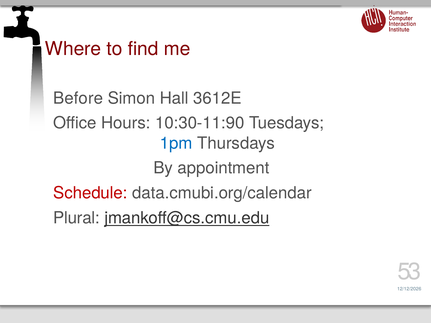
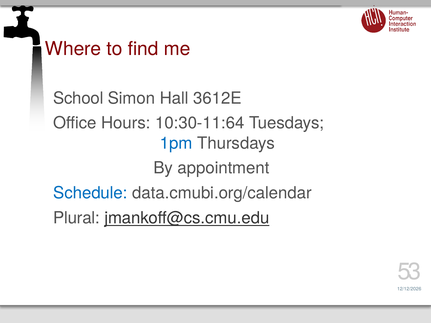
Before: Before -> School
10:30-11:90: 10:30-11:90 -> 10:30-11:64
Schedule colour: red -> blue
